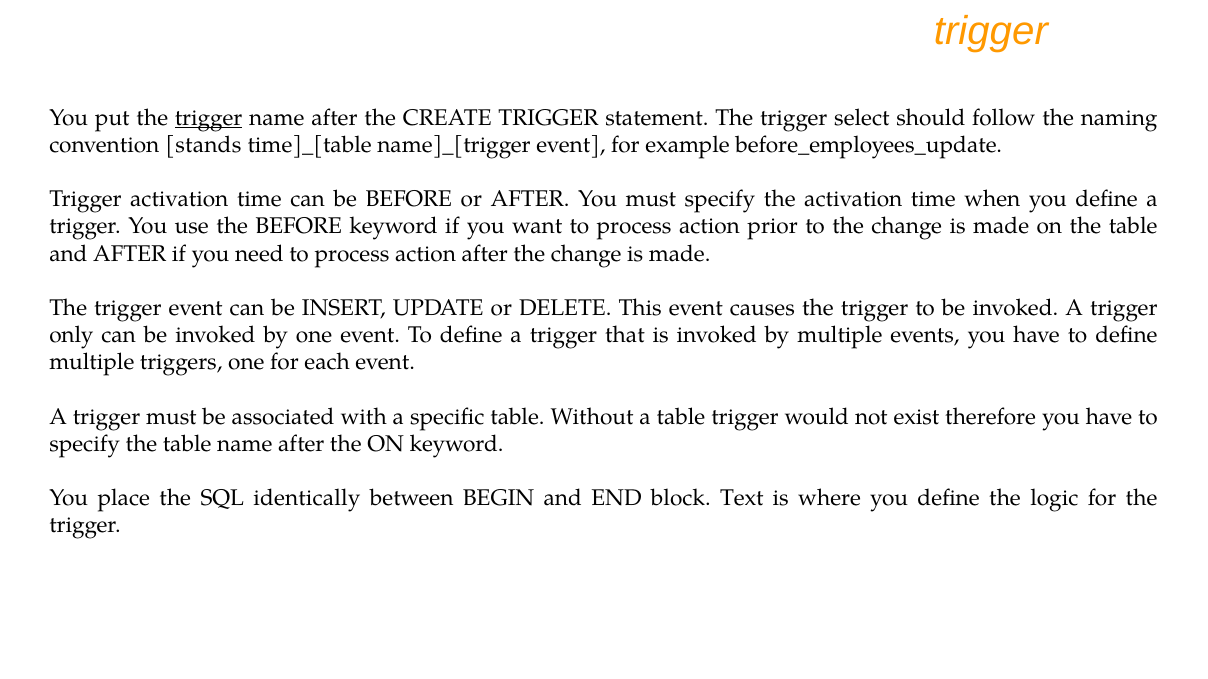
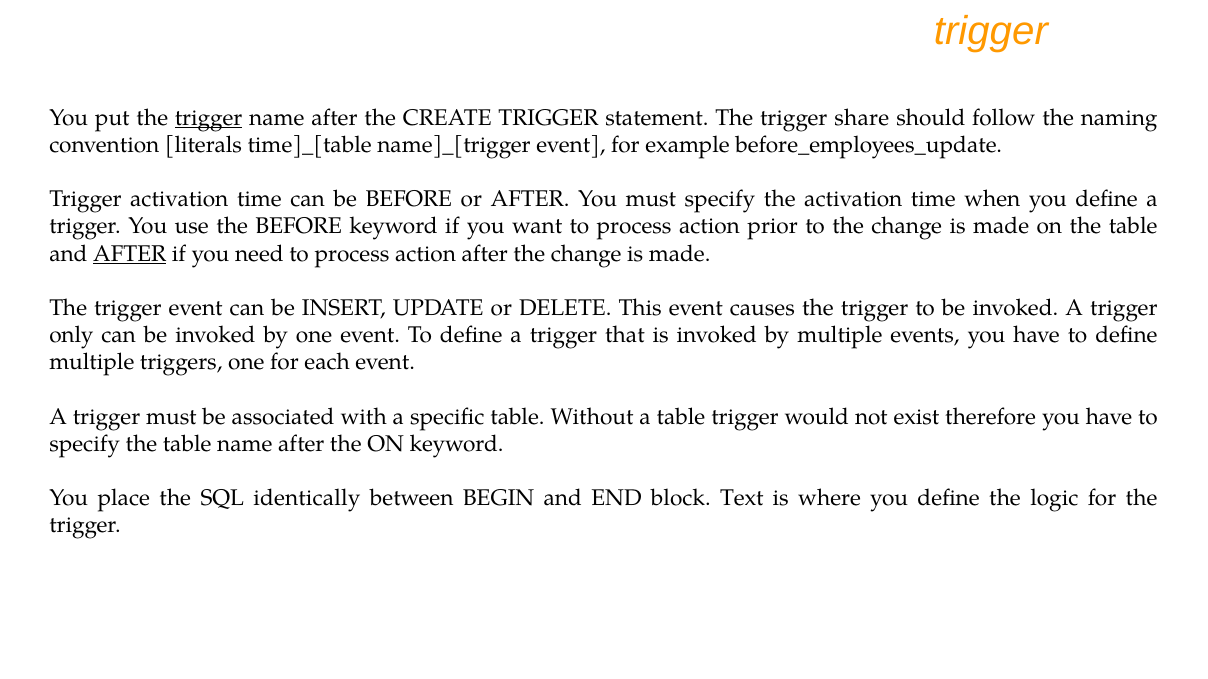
select: select -> share
stands: stands -> literals
AFTER at (130, 254) underline: none -> present
